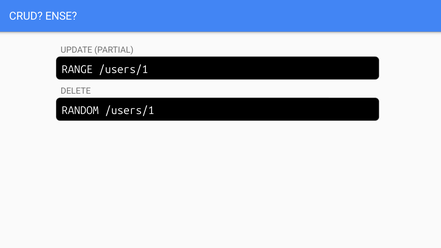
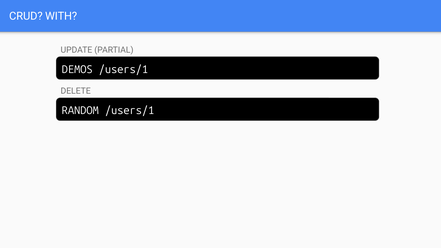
ENSE: ENSE -> WITH
RANGE: RANGE -> DEMOS
